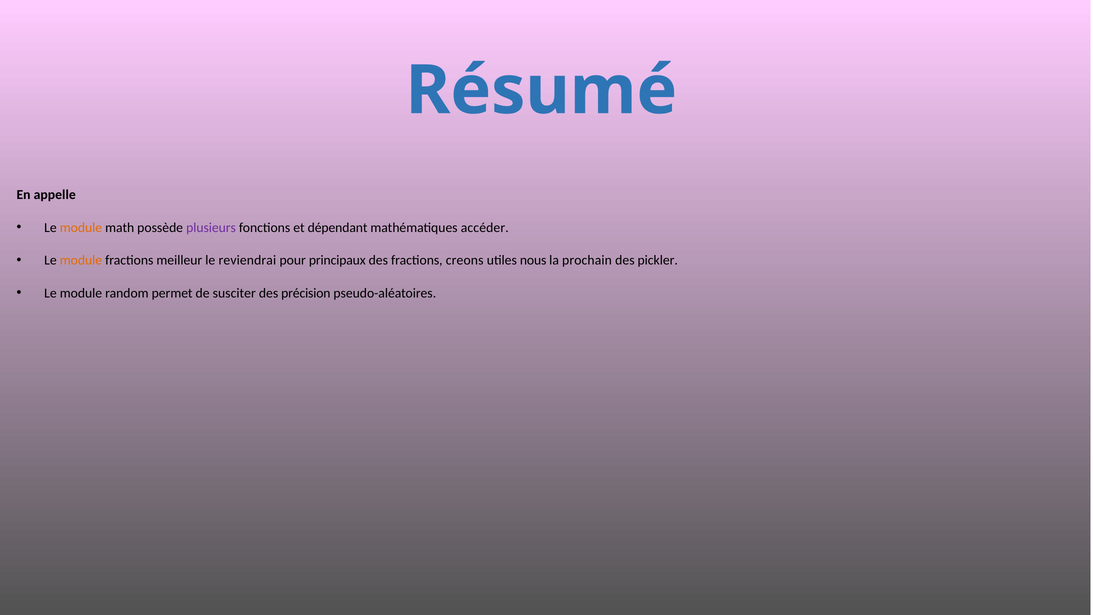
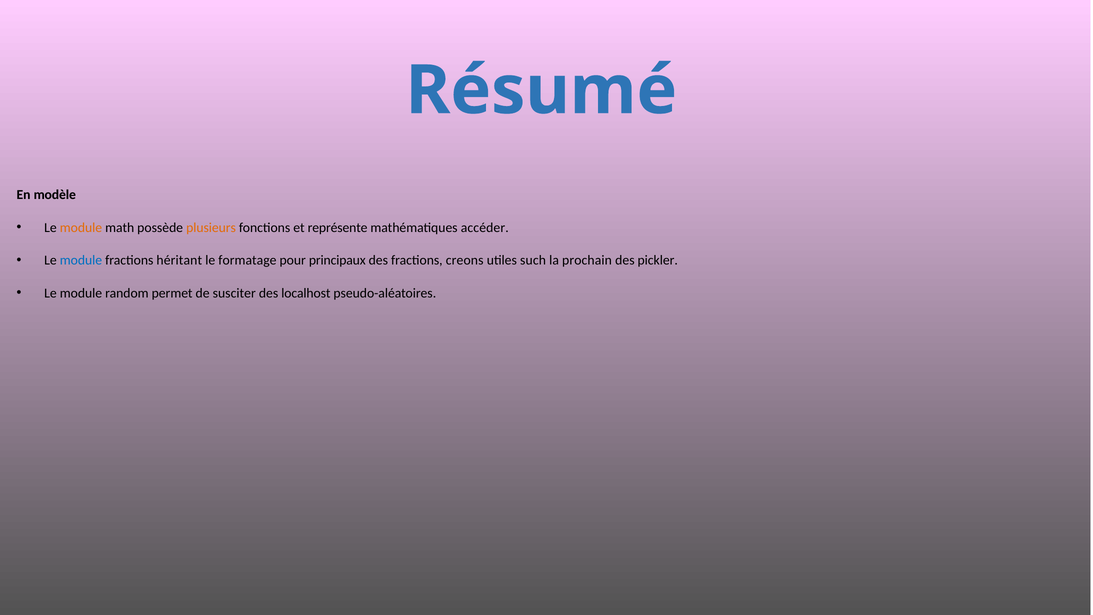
appelle: appelle -> modèle
plusieurs colour: purple -> orange
dépendant: dépendant -> représente
module at (81, 260) colour: orange -> blue
meilleur: meilleur -> héritant
reviendrai: reviendrai -> formatage
nous: nous -> such
précision: précision -> localhost
